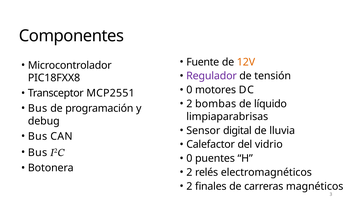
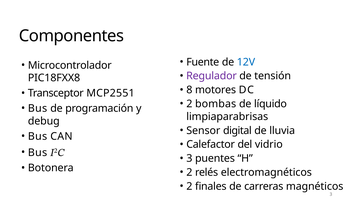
12V colour: orange -> blue
0 at (189, 90): 0 -> 8
0 at (189, 158): 0 -> 3
